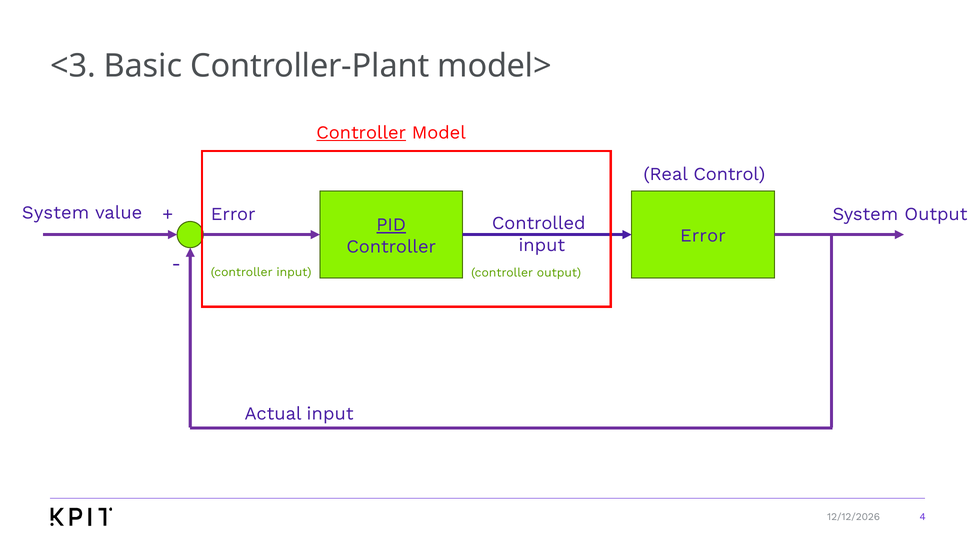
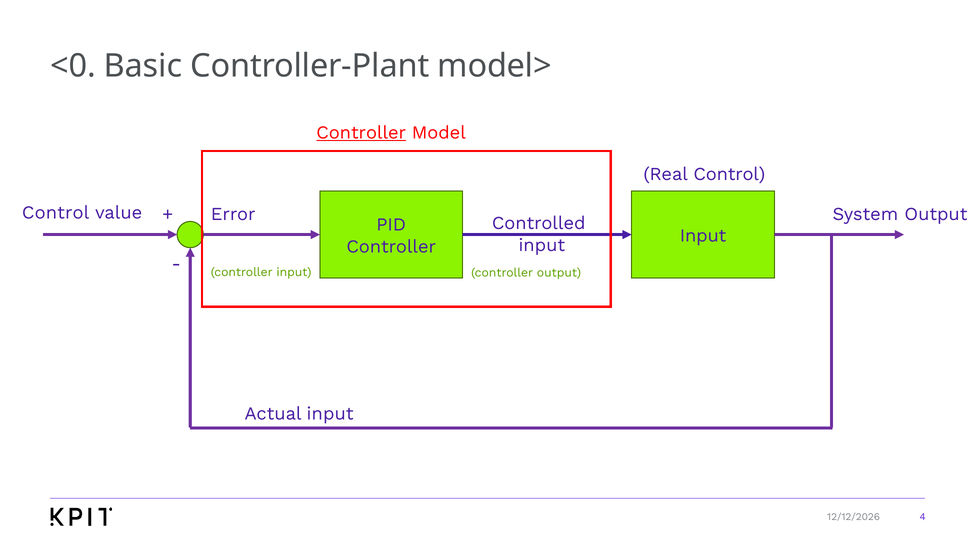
<3: <3 -> <0
System at (56, 213): System -> Control
PID underline: present -> none
Error at (703, 236): Error -> Input
